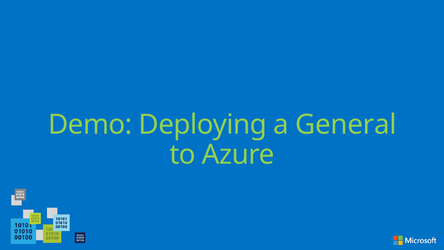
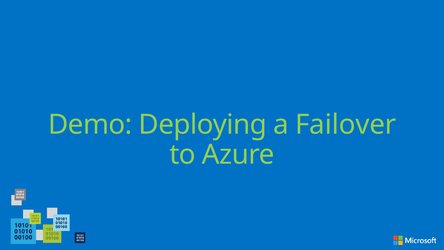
General: General -> Failover
